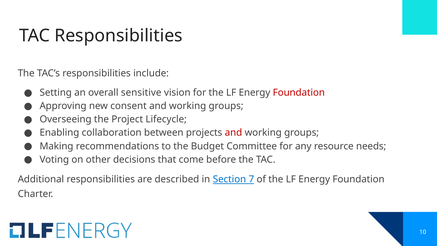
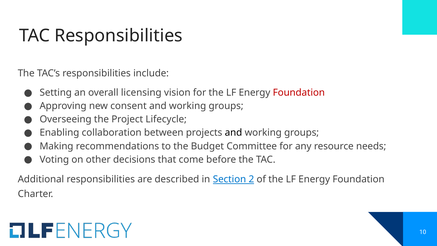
sensitive: sensitive -> licensing
and at (233, 133) colour: red -> black
7: 7 -> 2
